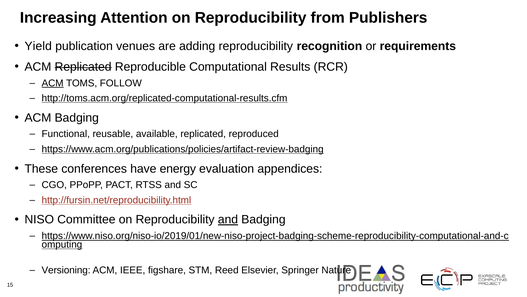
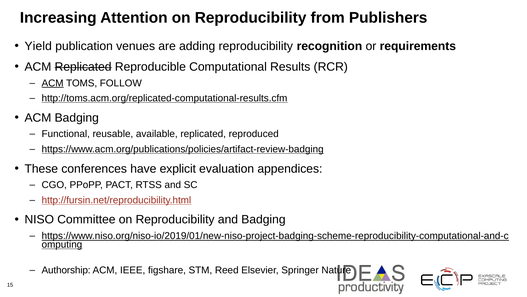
energy: energy -> explicit
and at (228, 219) underline: present -> none
Versioning: Versioning -> Authorship
